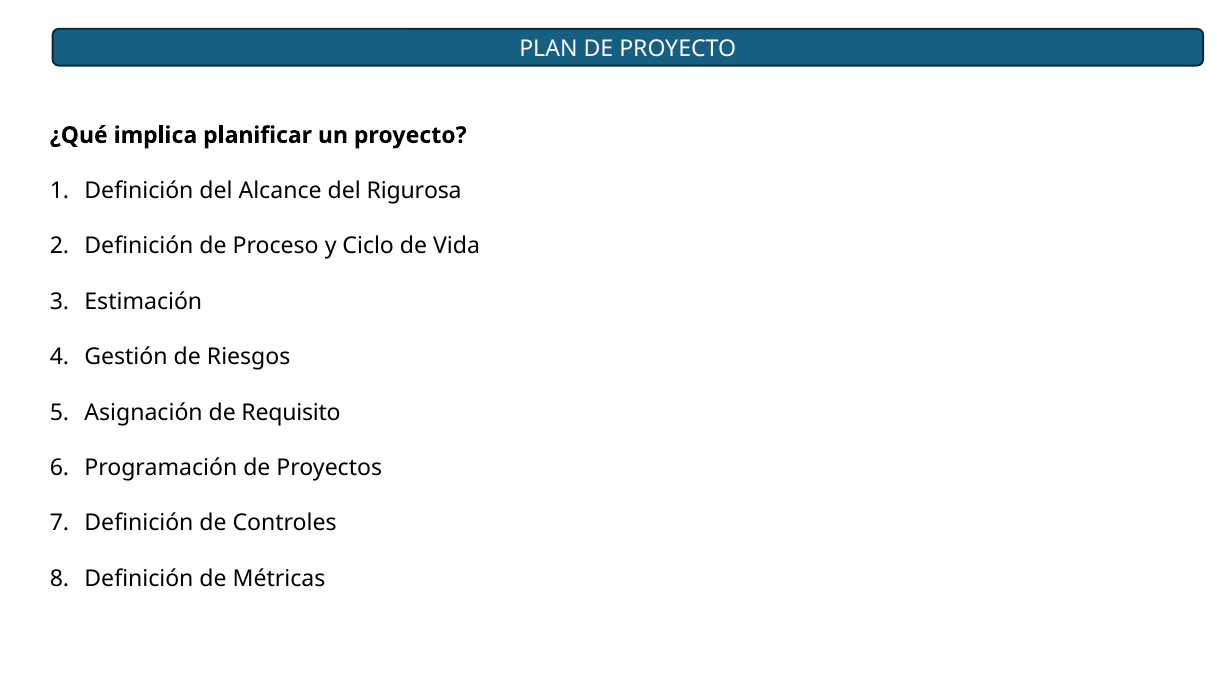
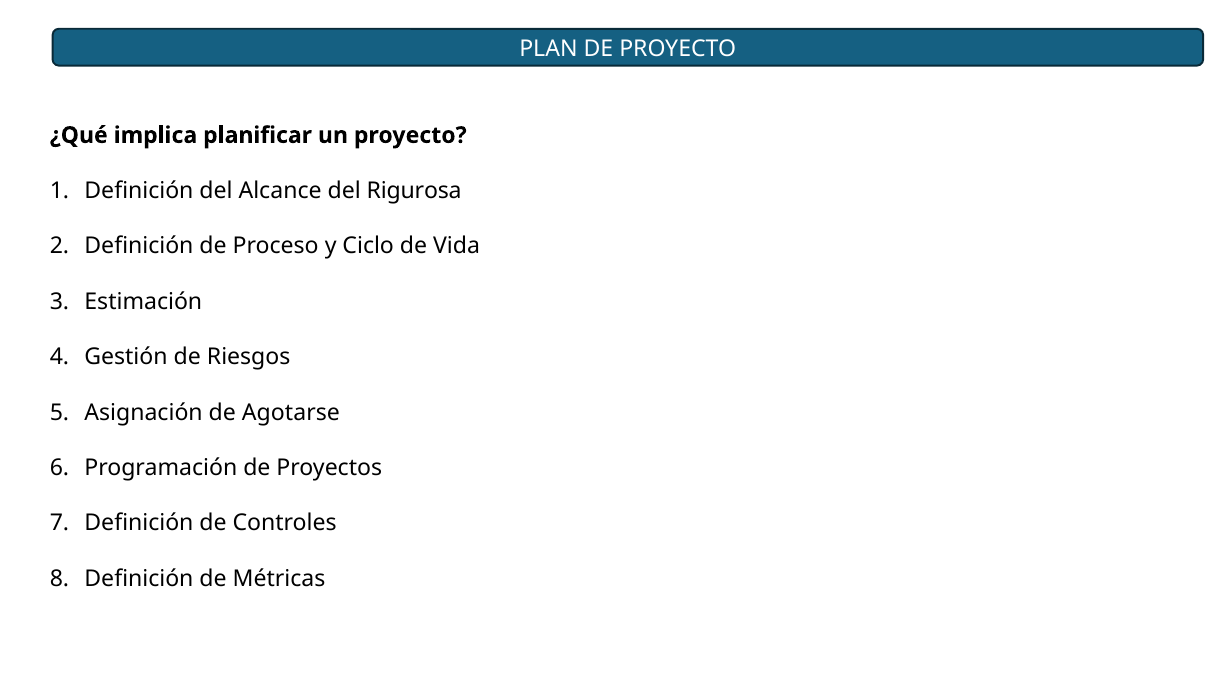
Requisito: Requisito -> Agotarse
